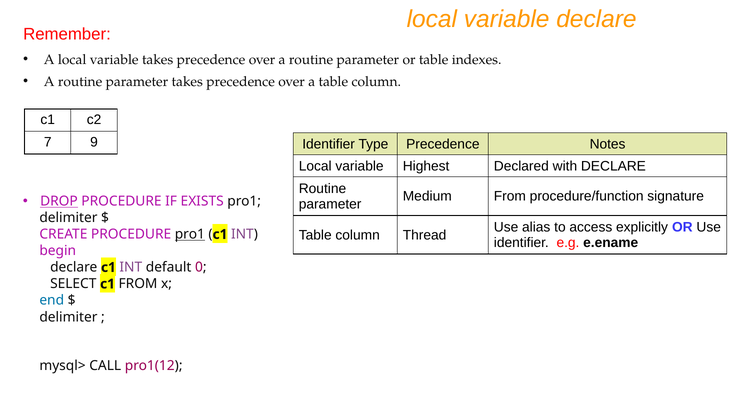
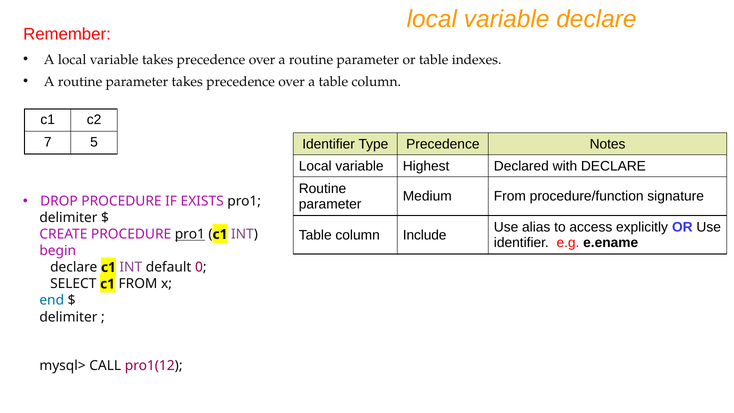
9: 9 -> 5
DROP underline: present -> none
Thread: Thread -> Include
